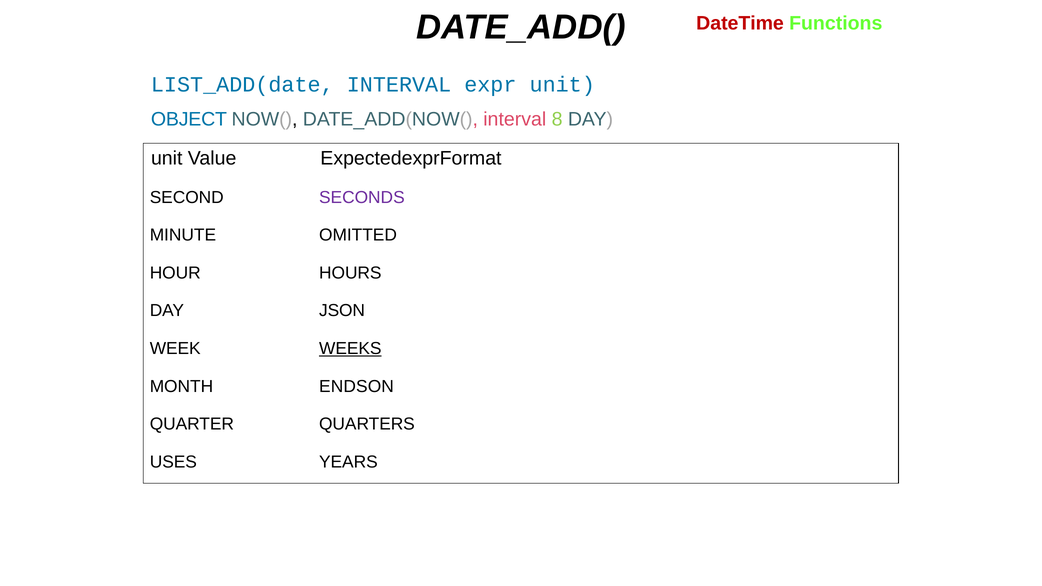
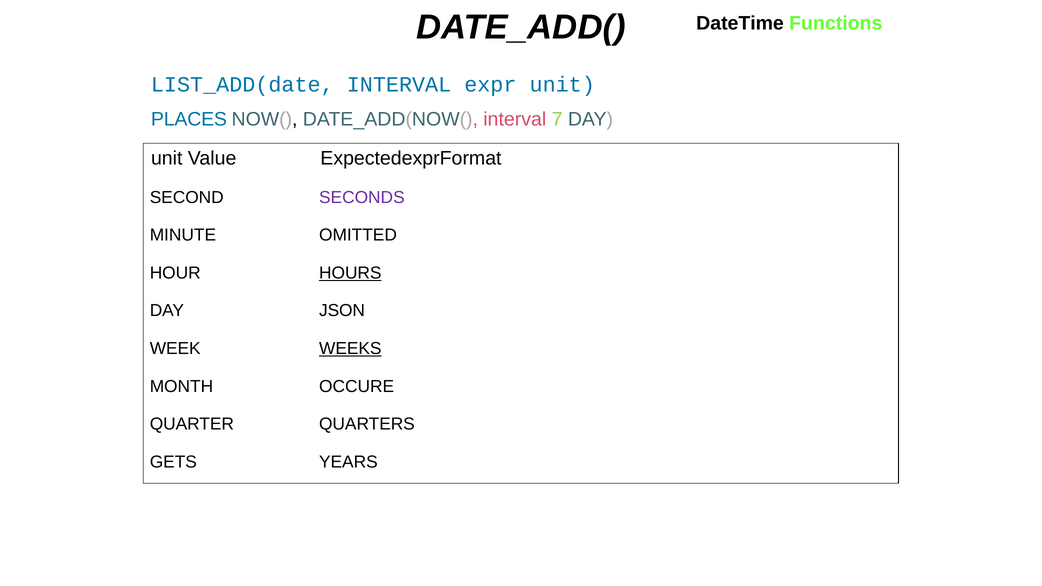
DateTime colour: red -> black
OBJECT: OBJECT -> PLACES
8: 8 -> 7
HOURS underline: none -> present
ENDSON: ENDSON -> OCCURE
USES: USES -> GETS
